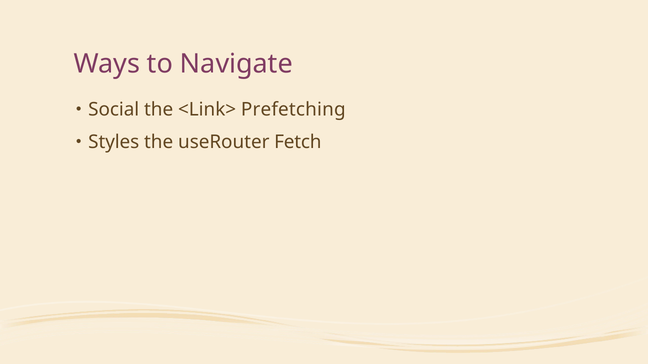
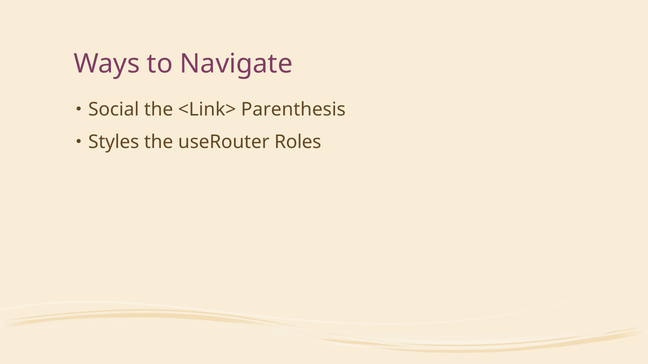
Prefetching: Prefetching -> Parenthesis
Fetch: Fetch -> Roles
